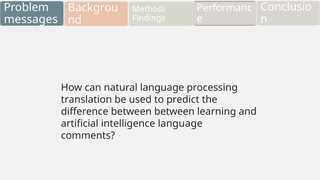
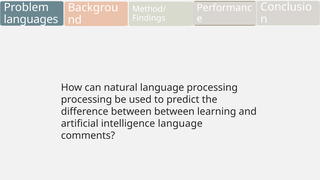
messages: messages -> languages
translation at (86, 100): translation -> processing
